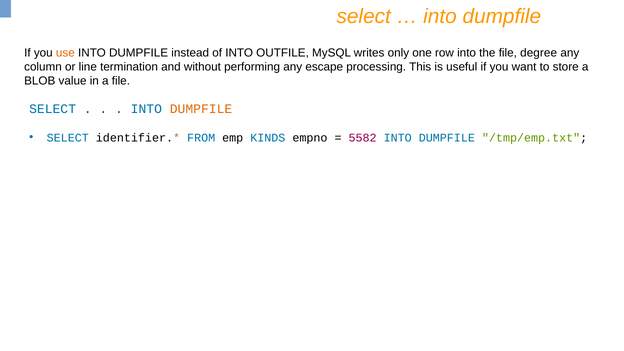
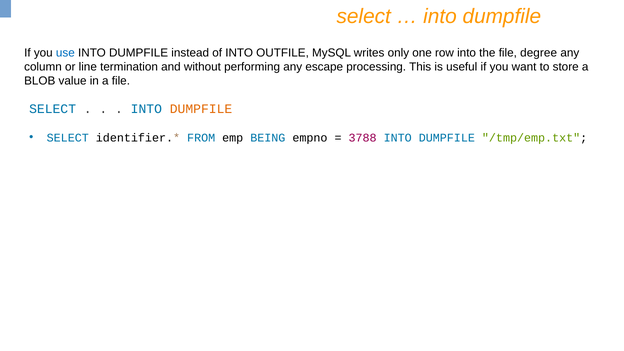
use colour: orange -> blue
KINDS: KINDS -> BEING
5582: 5582 -> 3788
